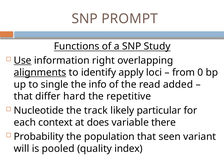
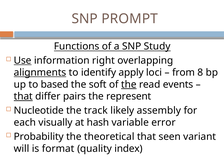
0: 0 -> 8
single: single -> based
info: info -> soft
the at (129, 84) underline: none -> present
added: added -> events
that at (23, 96) underline: none -> present
hard: hard -> pairs
repetitive: repetitive -> represent
particular: particular -> assembly
context: context -> visually
does: does -> hash
there: there -> error
population: population -> theoretical
pooled: pooled -> format
